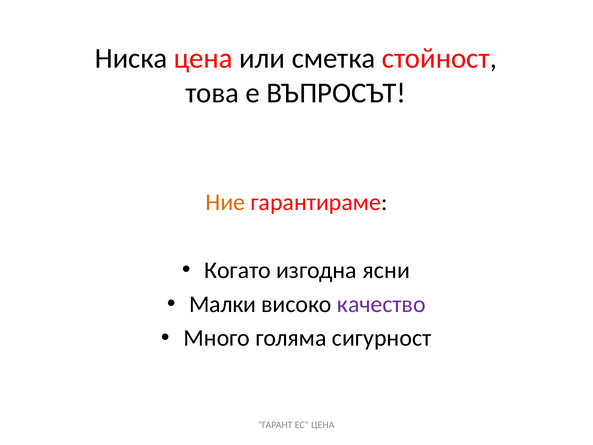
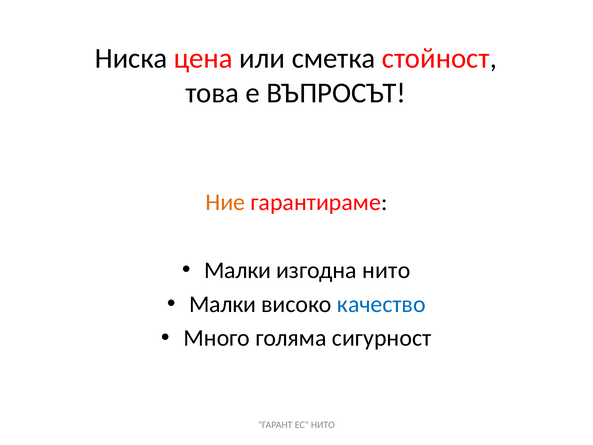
Когато at (238, 270): Когато -> Малки
изгодна ясни: ясни -> нито
качество colour: purple -> blue
EС ЦЕНА: ЦЕНА -> НИТО
